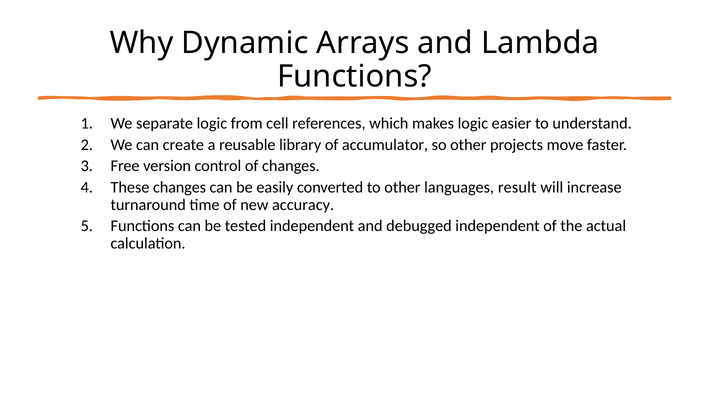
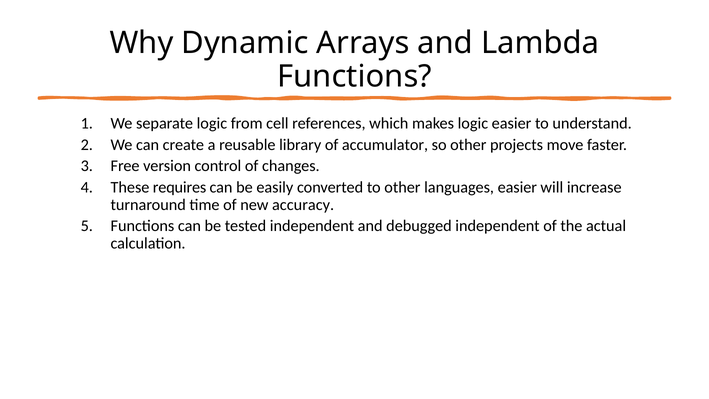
These changes: changes -> requires
languages result: result -> easier
